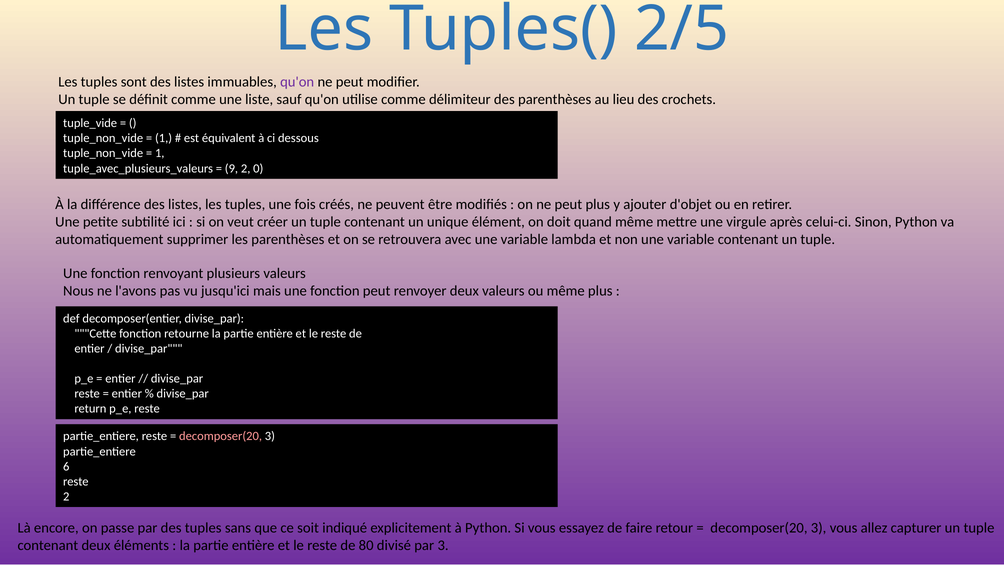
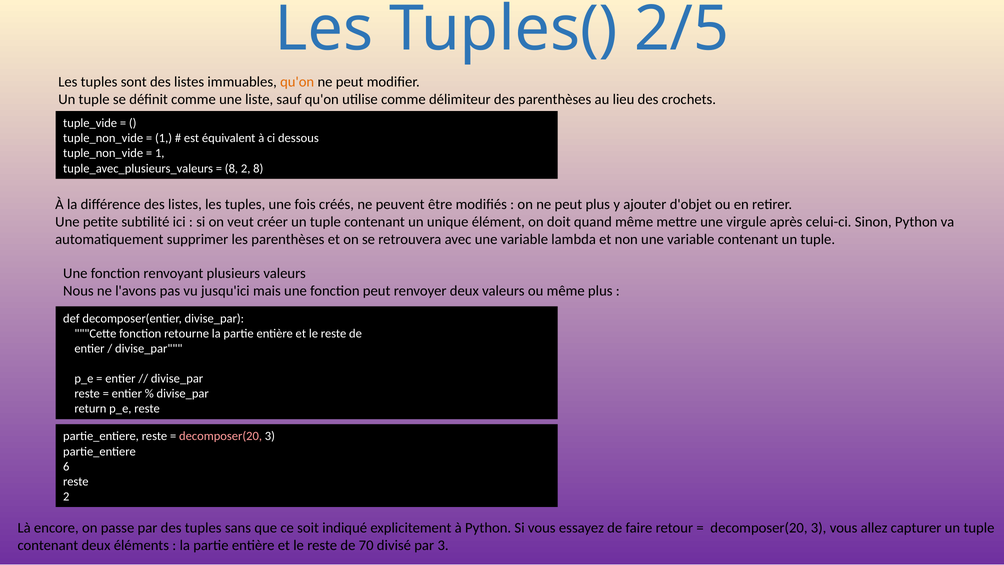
qu'on at (297, 82) colour: purple -> orange
9 at (231, 168): 9 -> 8
2 0: 0 -> 8
80: 80 -> 70
